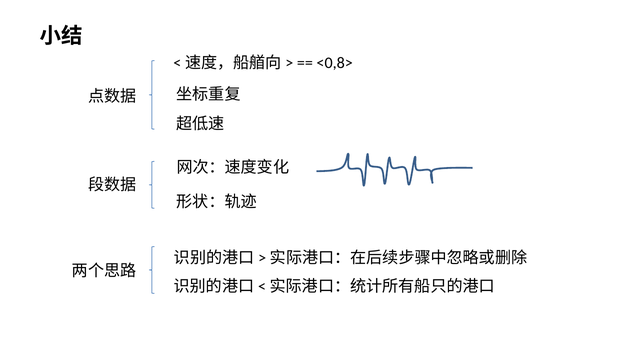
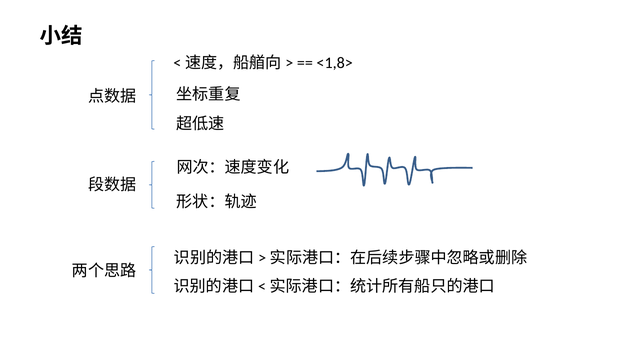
<0,8>: <0,8> -> <1,8>
